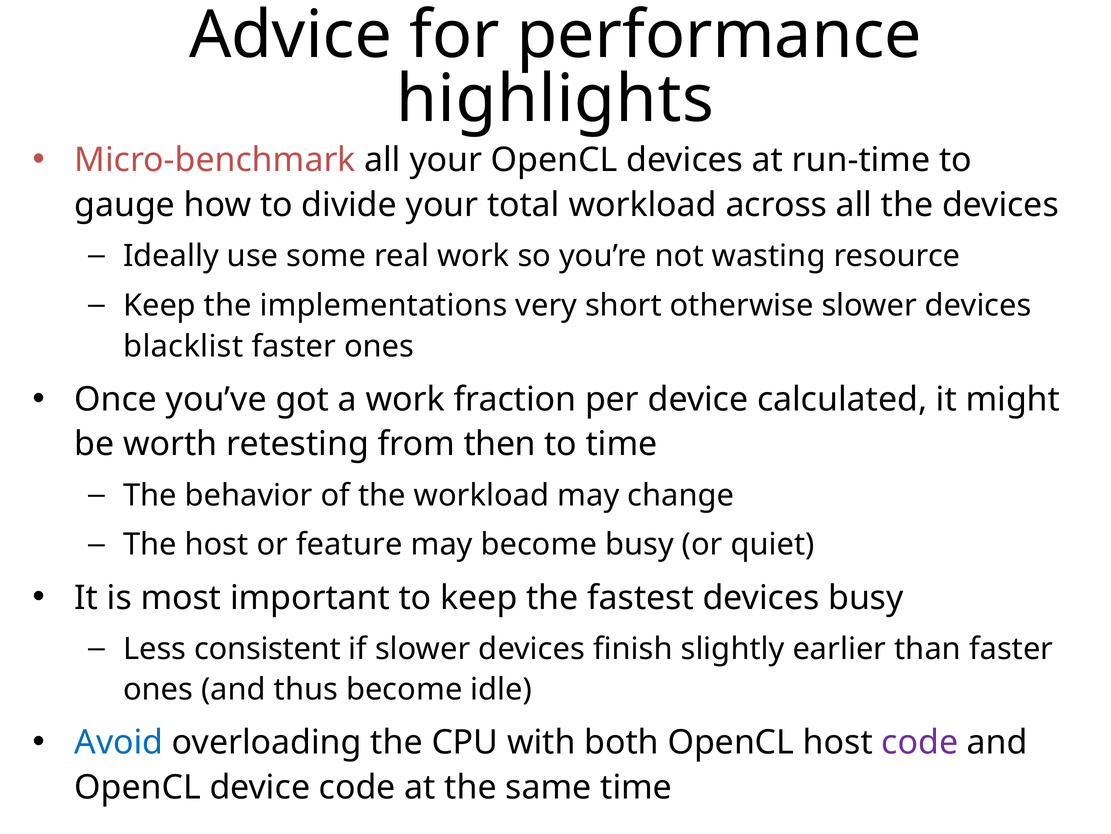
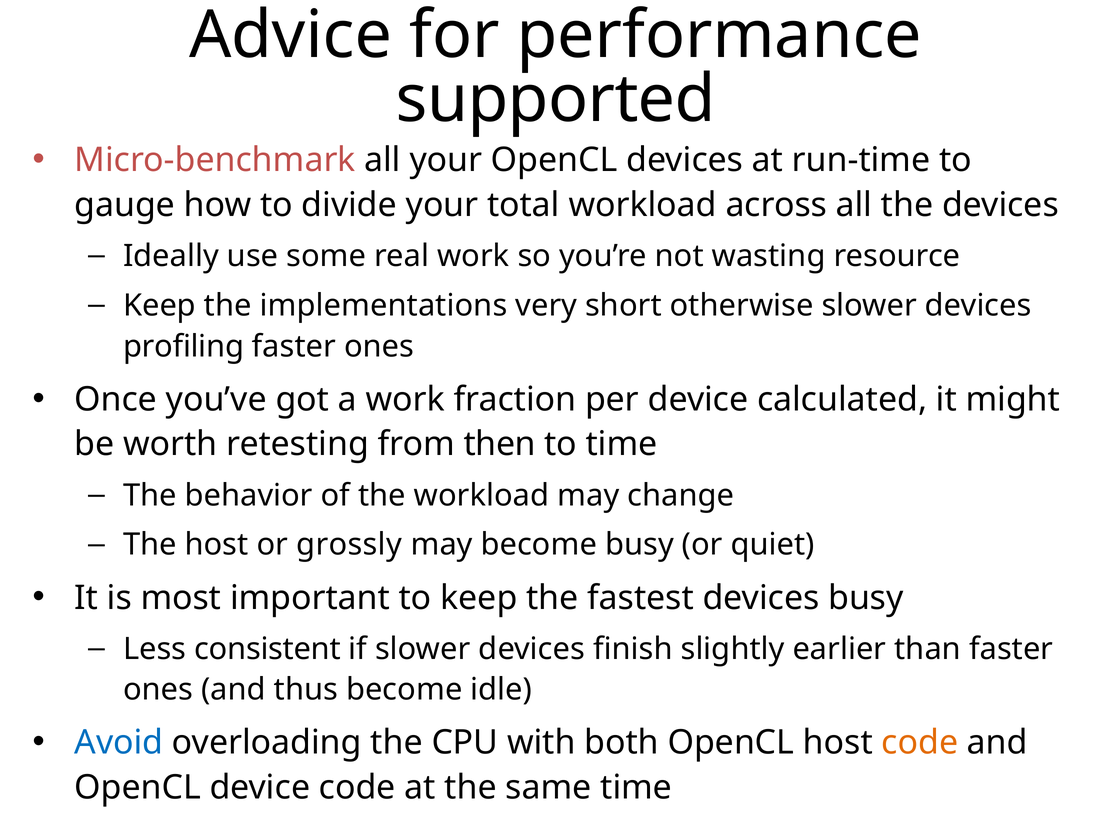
highlights: highlights -> supported
blacklist: blacklist -> profiling
feature: feature -> grossly
code at (920, 742) colour: purple -> orange
